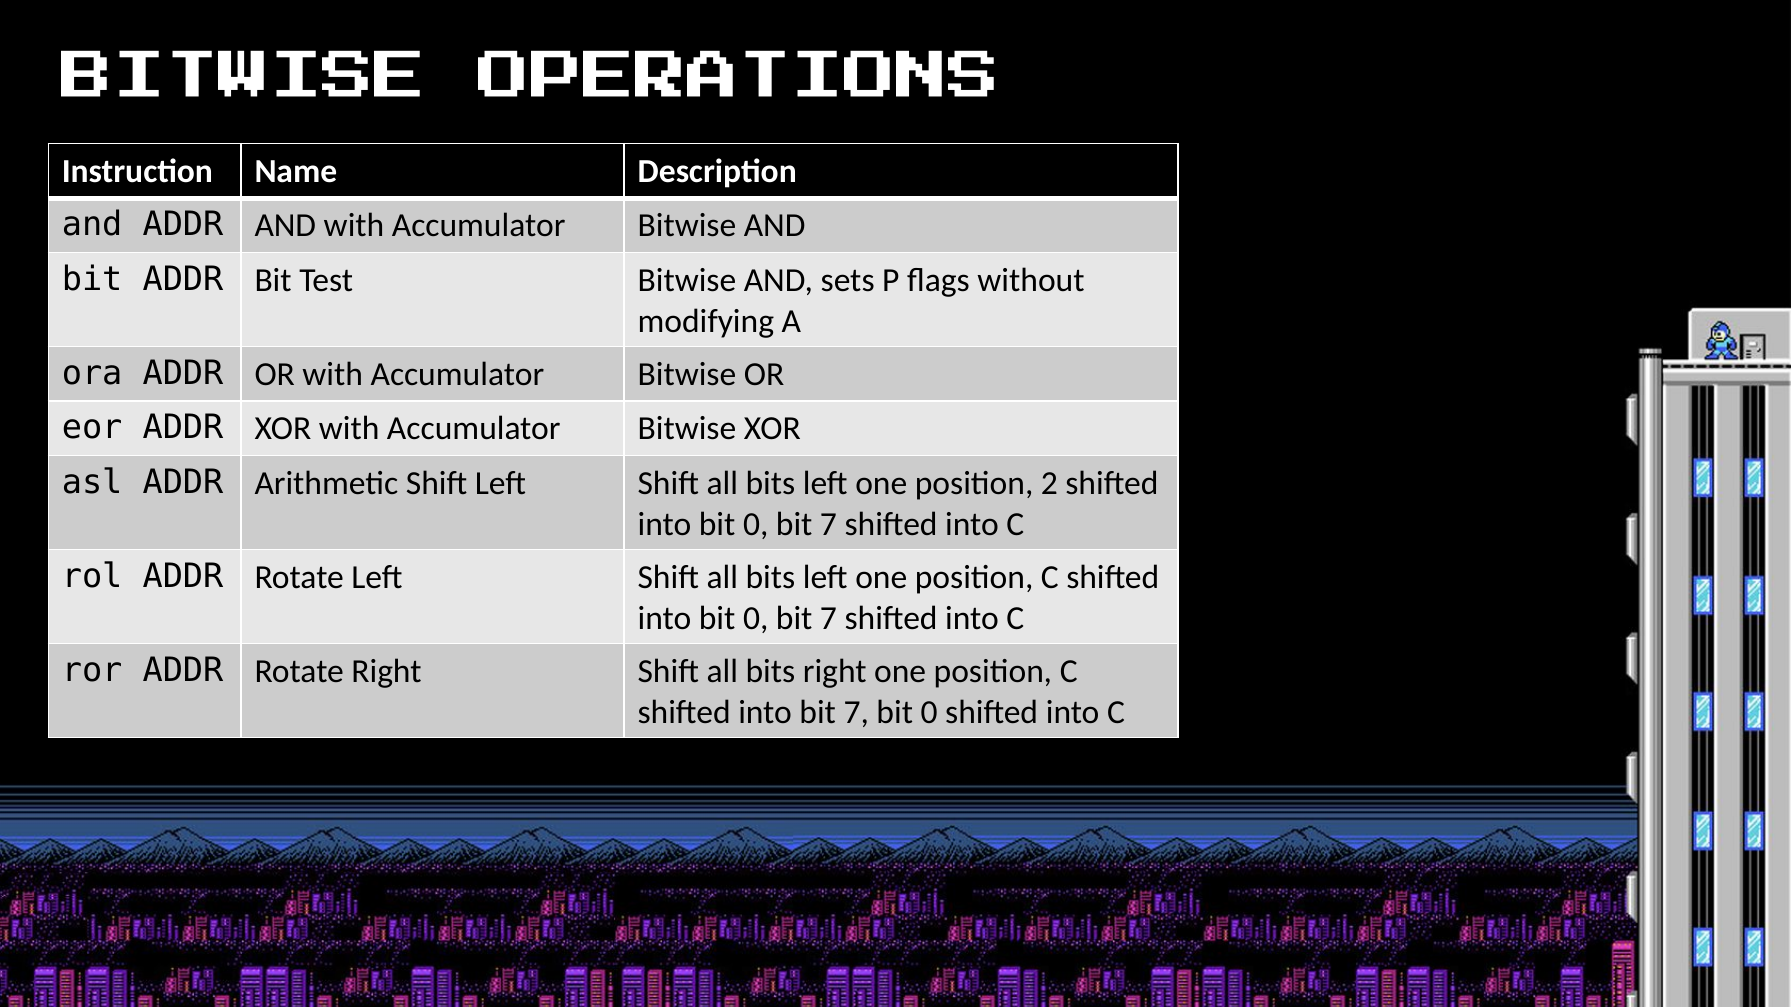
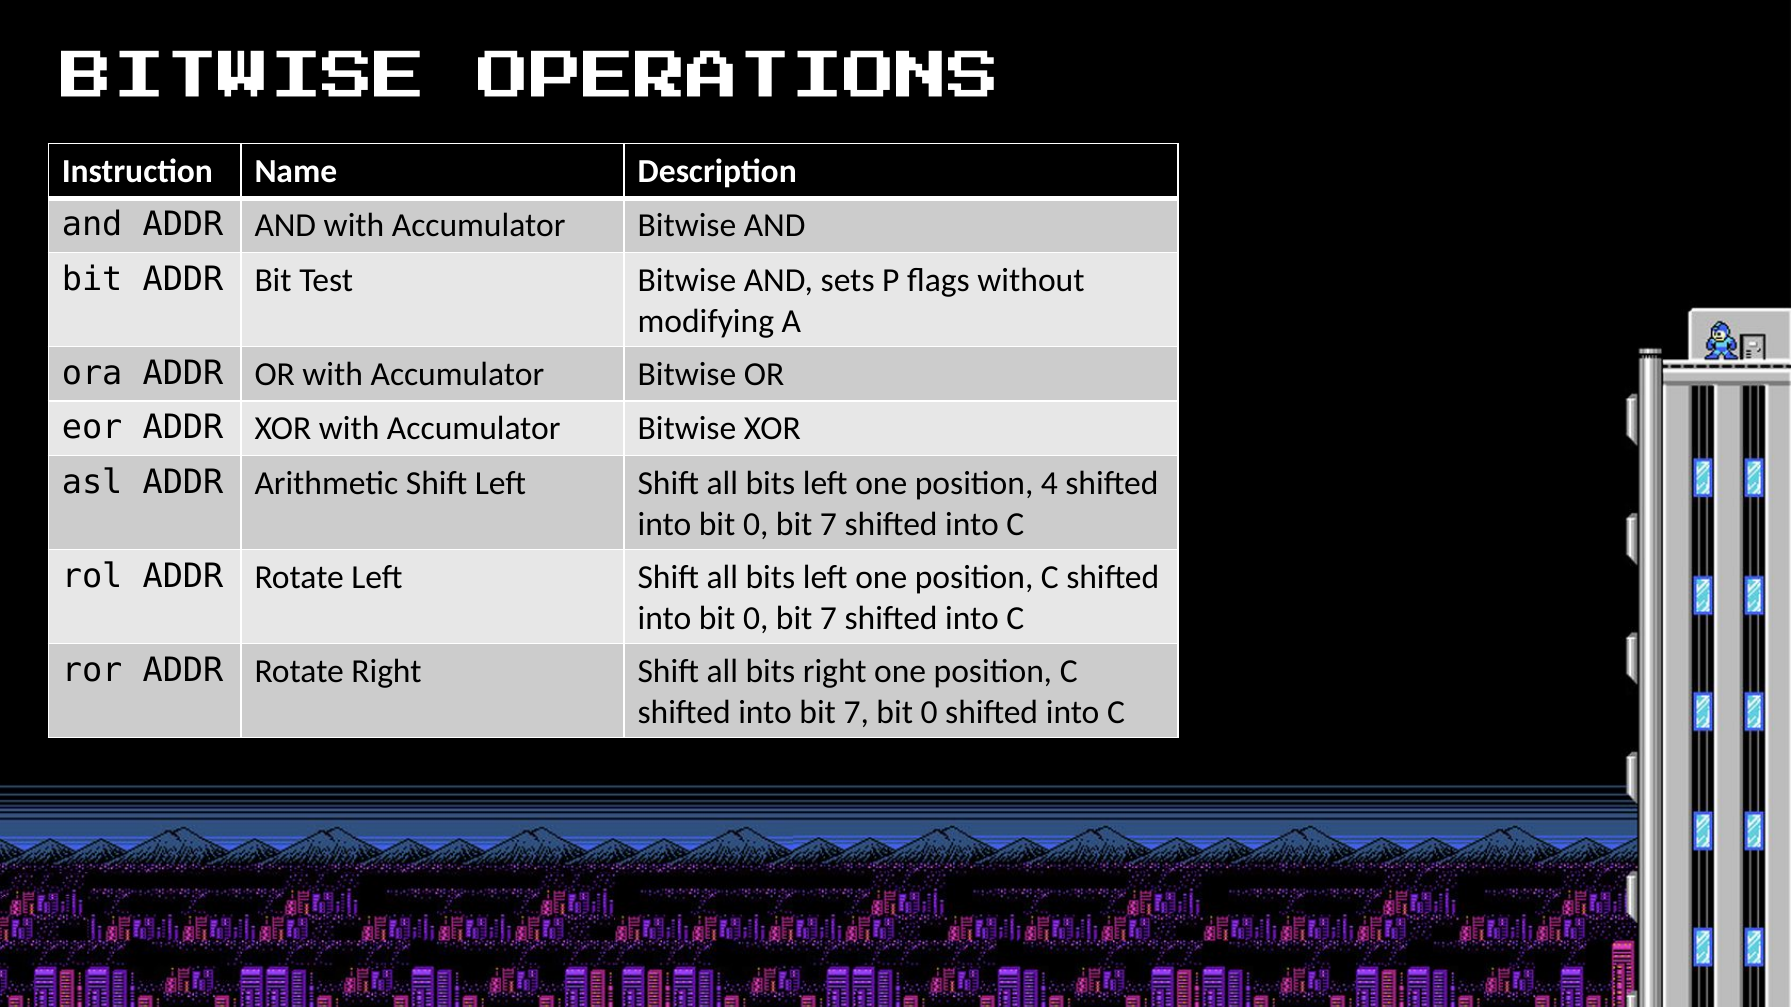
2: 2 -> 4
